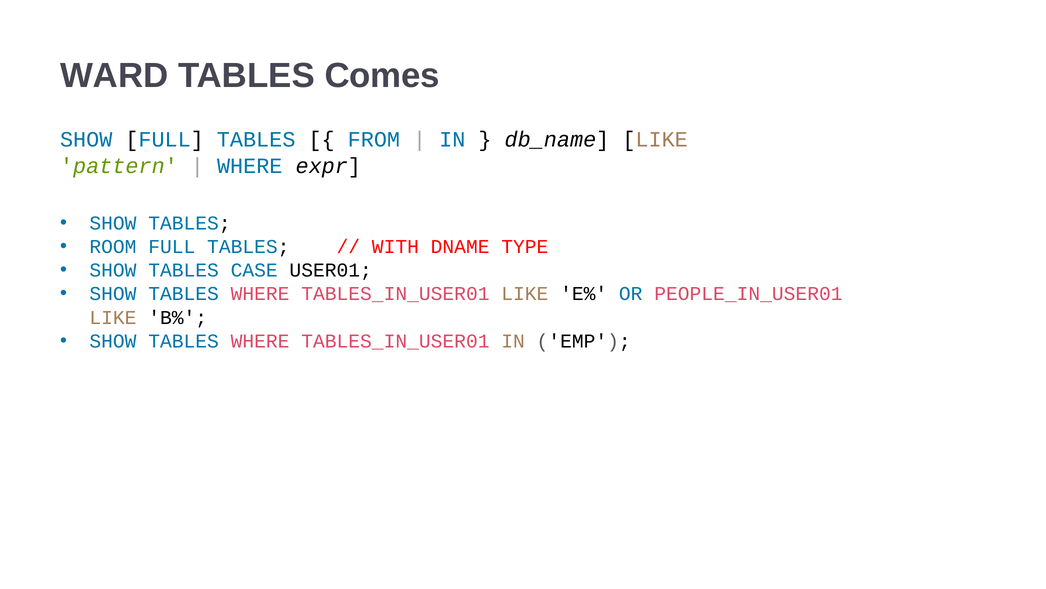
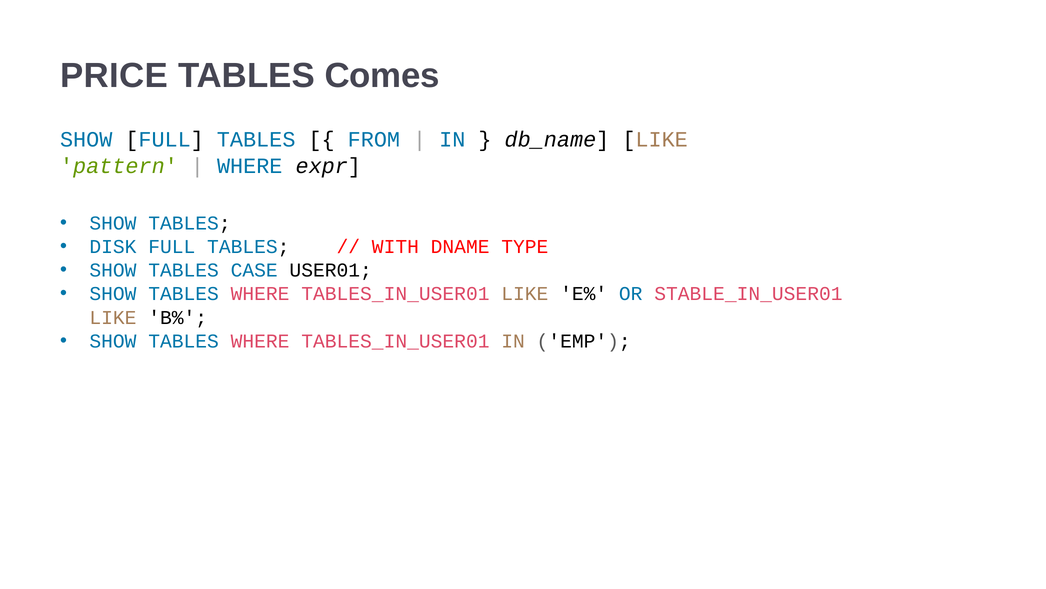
WARD: WARD -> PRICE
ROOM: ROOM -> DISK
PEOPLE_IN_USER01: PEOPLE_IN_USER01 -> STABLE_IN_USER01
